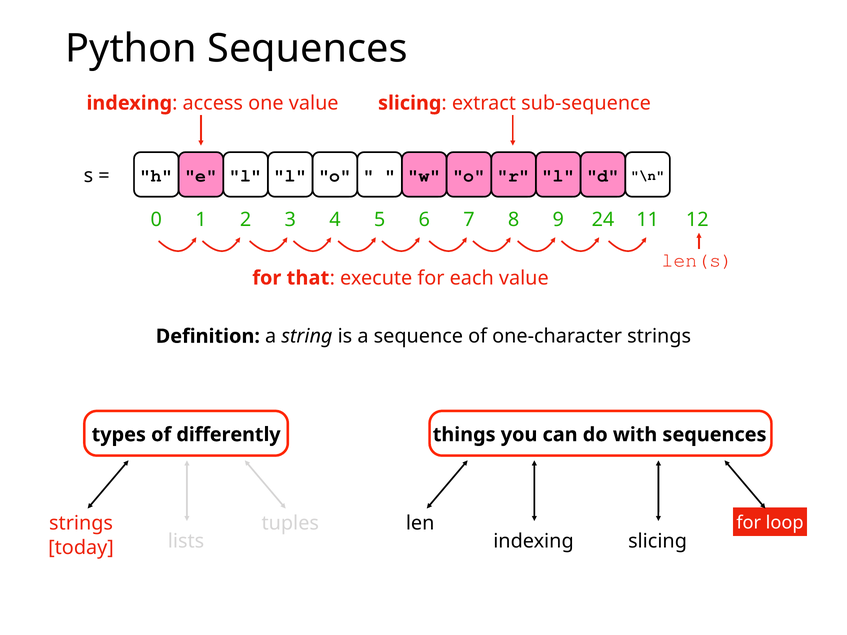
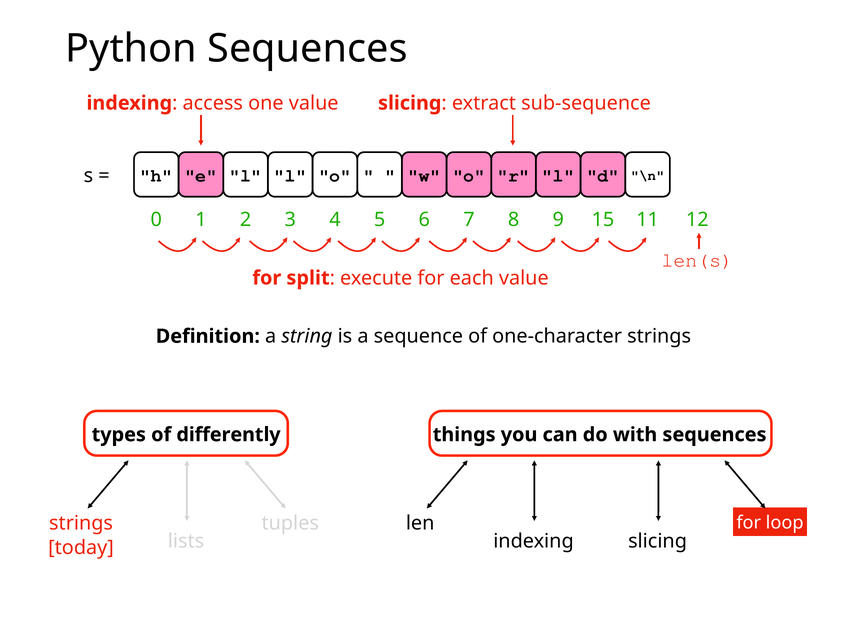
24: 24 -> 15
that: that -> split
